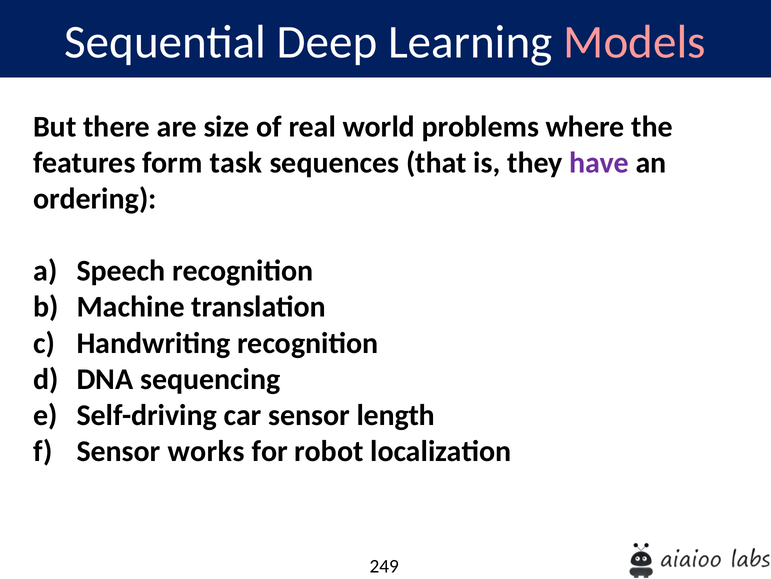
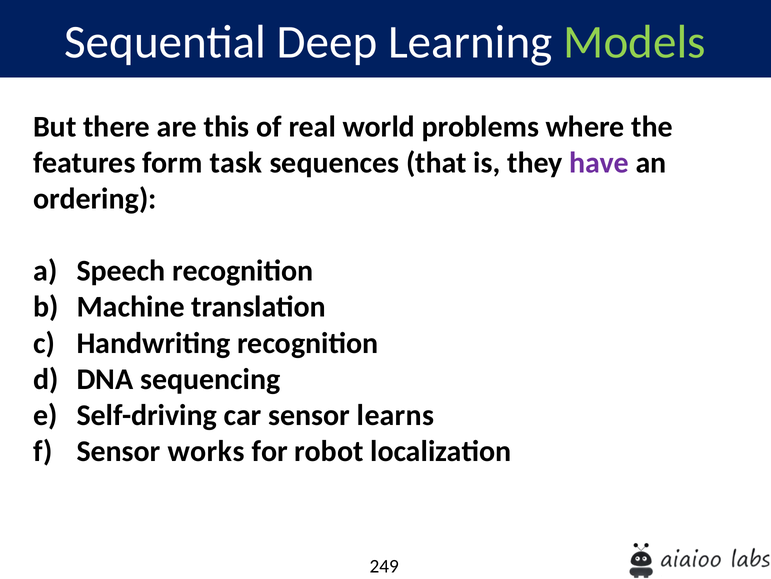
Models colour: pink -> light green
size: size -> this
length: length -> learns
